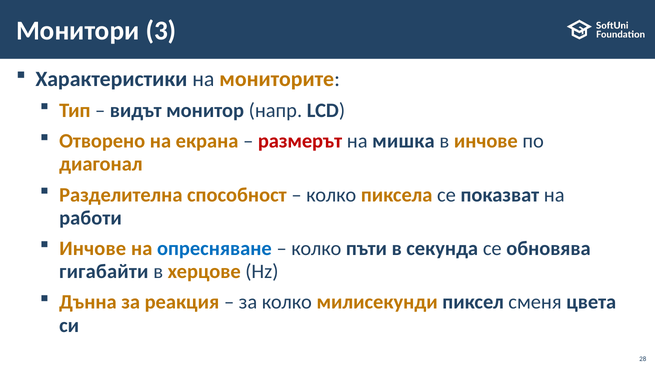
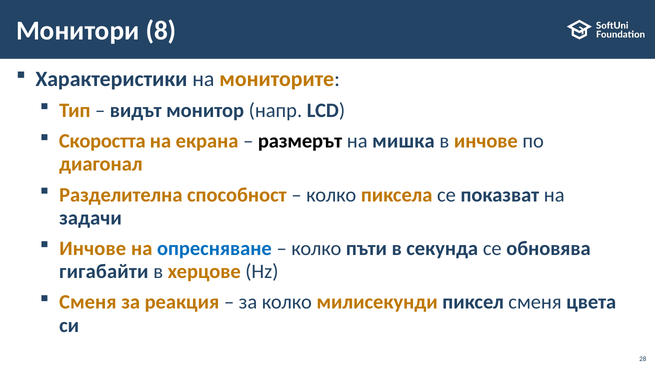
3: 3 -> 8
Отворено: Отворено -> Скоростта
размерът colour: red -> black
работи: работи -> задачи
Дънна at (88, 303): Дънна -> Сменя
